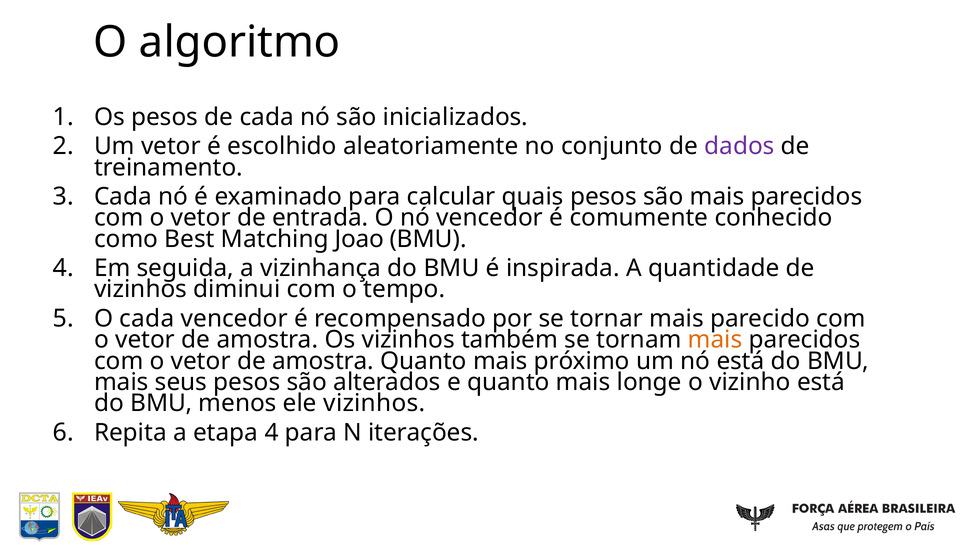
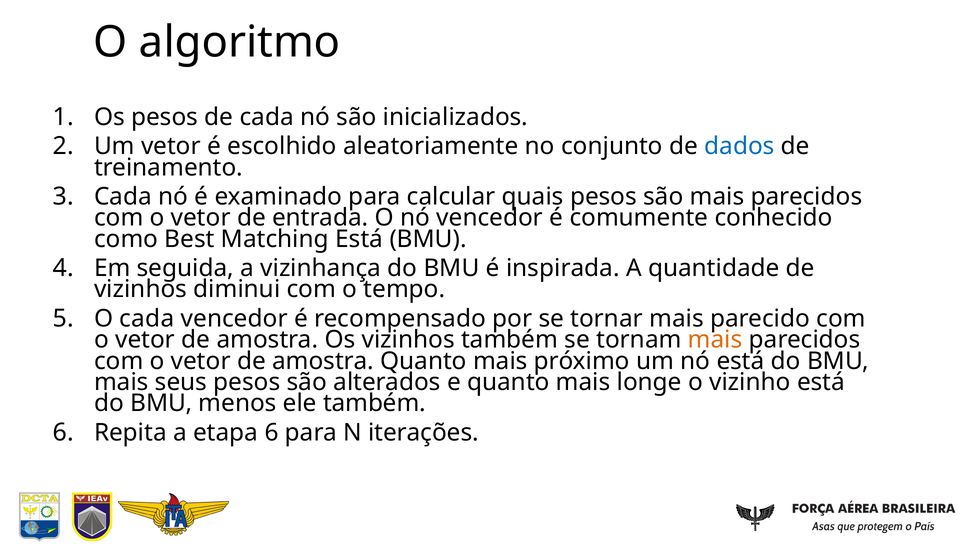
dados colour: purple -> blue
Matching Joao: Joao -> Está
ele vizinhos: vizinhos -> também
etapa 4: 4 -> 6
